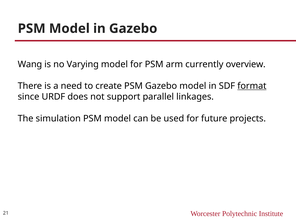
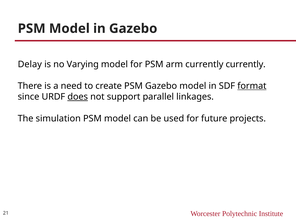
Wang: Wang -> Delay
currently overview: overview -> currently
does underline: none -> present
